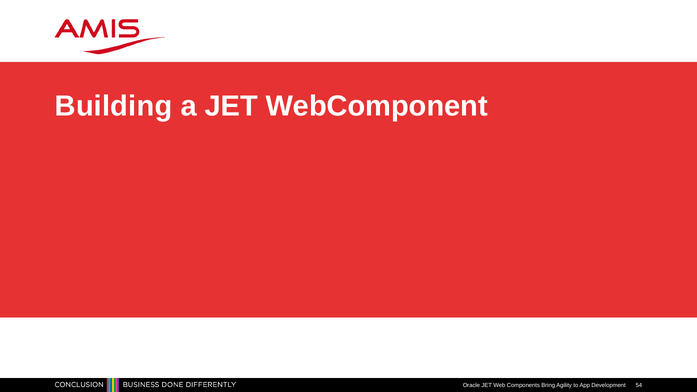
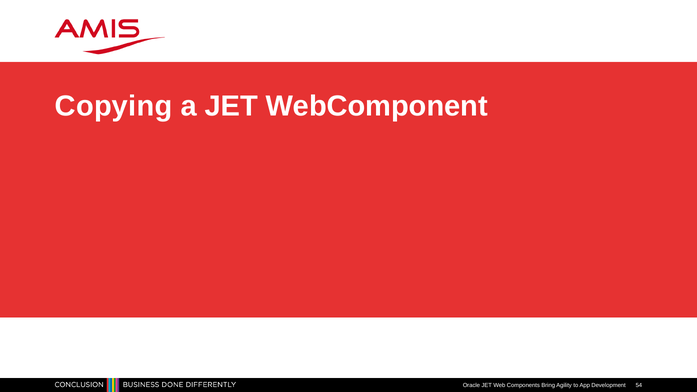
Building: Building -> Copying
